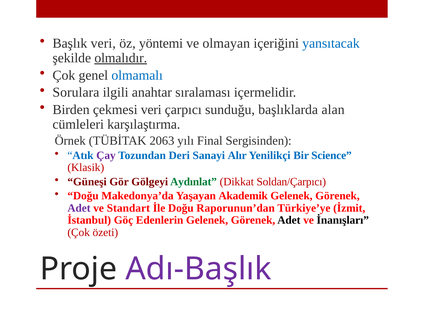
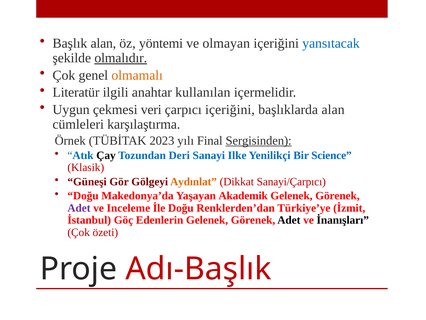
Başlık veri: veri -> alan
olmamalı colour: blue -> orange
Sorulara: Sorulara -> Literatür
sıralaması: sıralaması -> kullanılan
Birden: Birden -> Uygun
çarpıcı sunduğu: sunduğu -> içeriğini
2063: 2063 -> 2023
Sergisinden underline: none -> present
Çay colour: purple -> black
Alır: Alır -> Ilke
Aydınlat colour: green -> orange
Soldan/Çarpıcı: Soldan/Çarpıcı -> Sanayi/Çarpıcı
Standart: Standart -> Inceleme
Raporunun’dan: Raporunun’dan -> Renklerden’dan
Adı-Başlık colour: purple -> red
